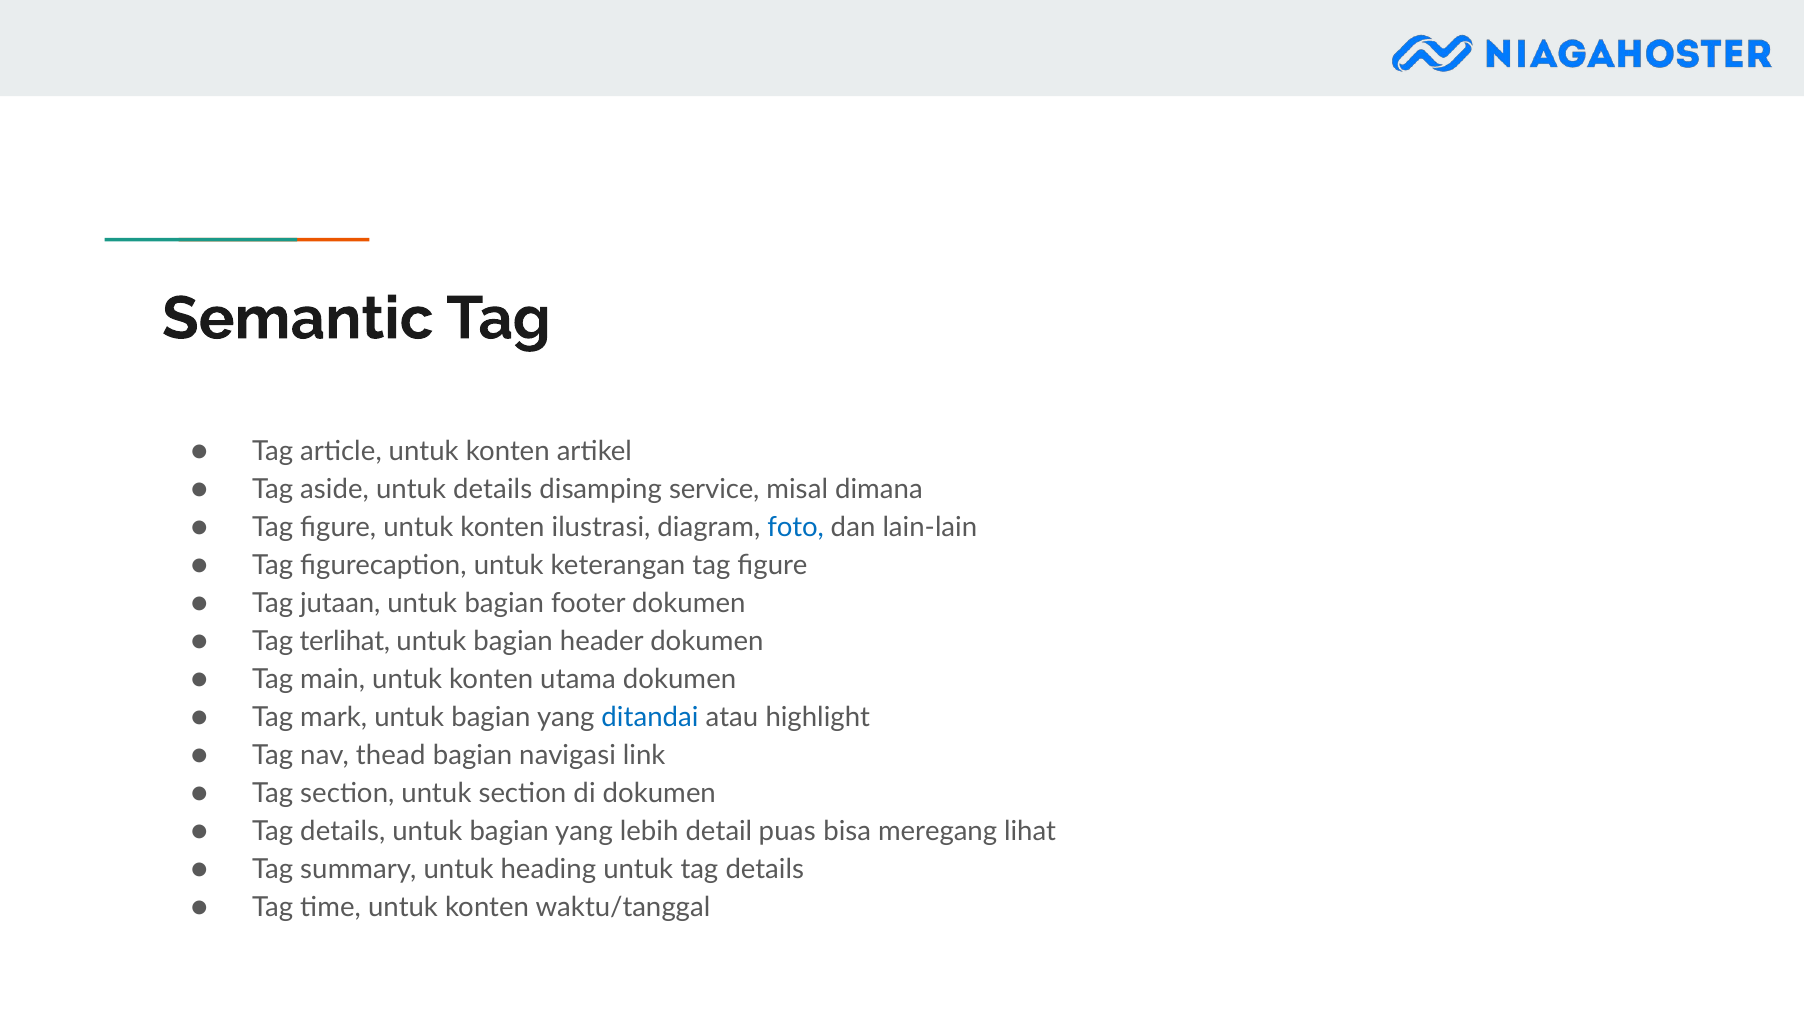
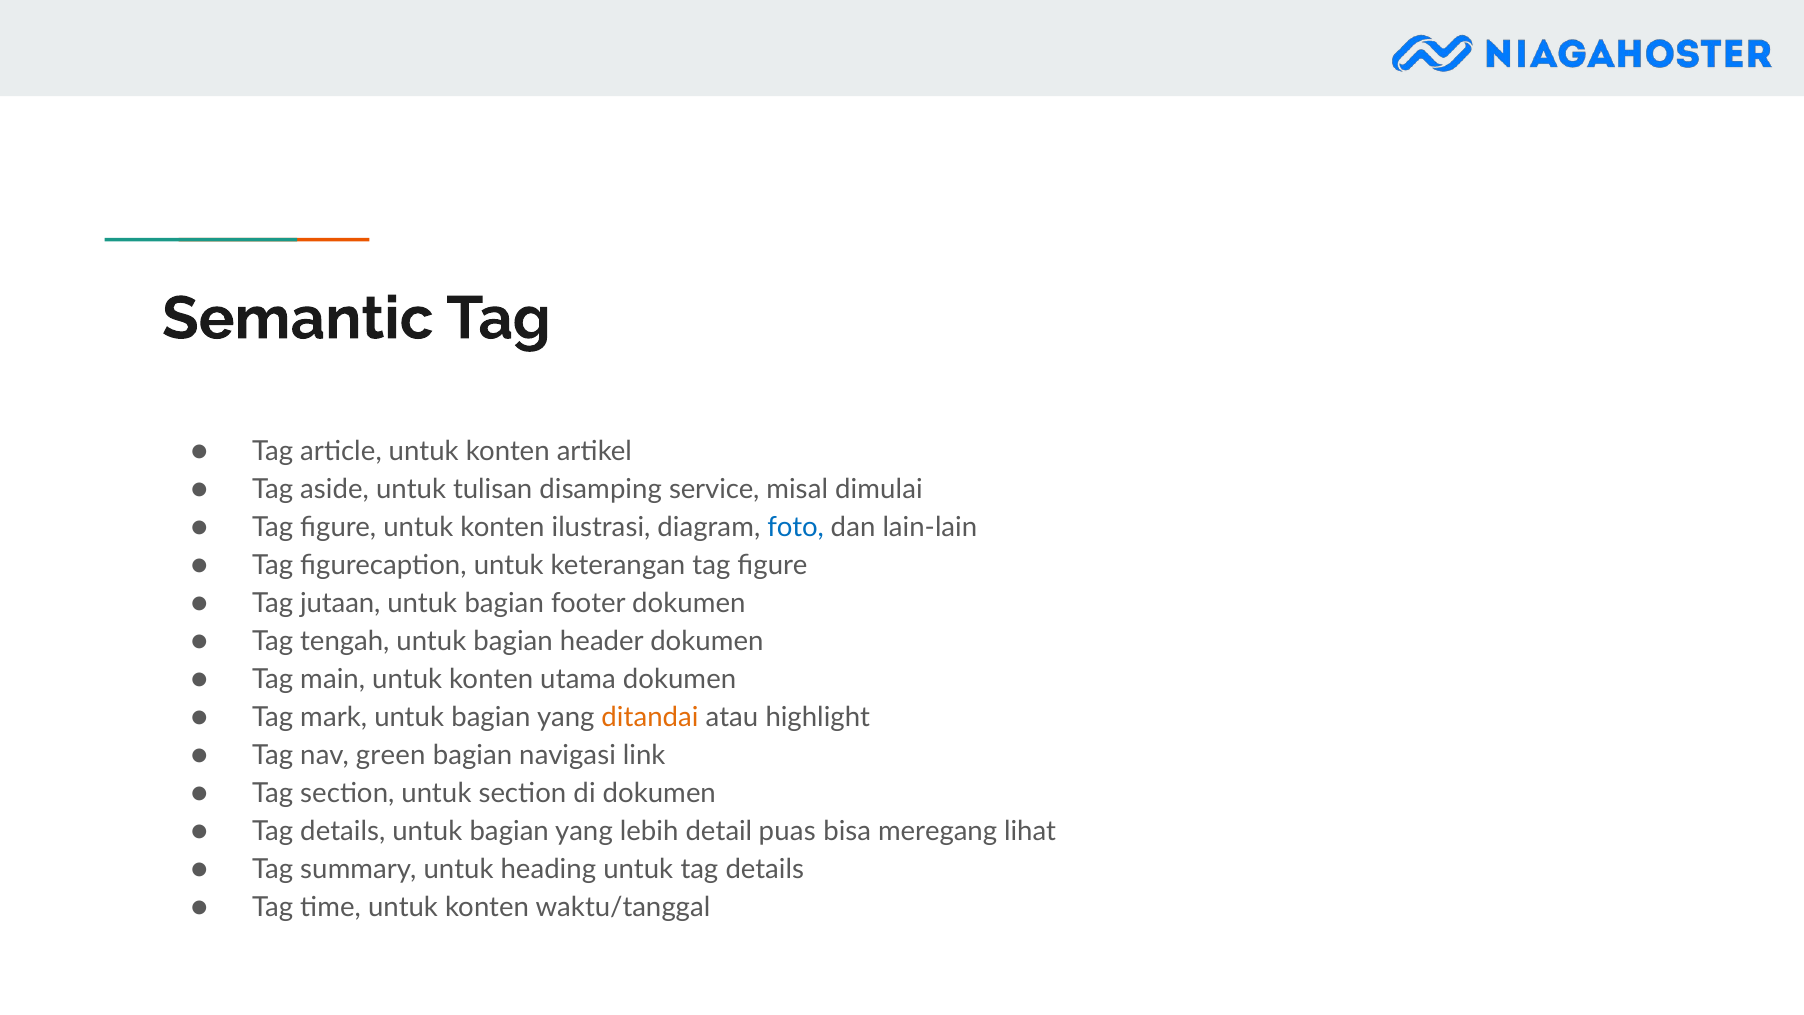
untuk details: details -> tulisan
dimana: dimana -> dimulai
terlihat: terlihat -> tengah
ditandai colour: blue -> orange
thead: thead -> green
